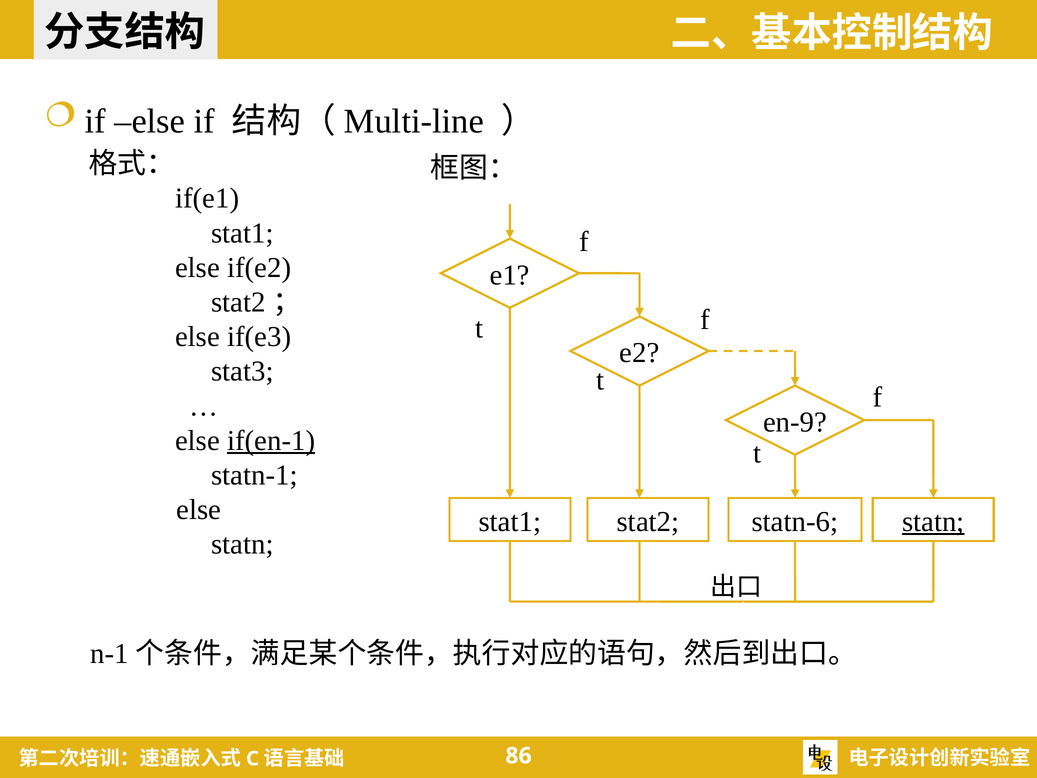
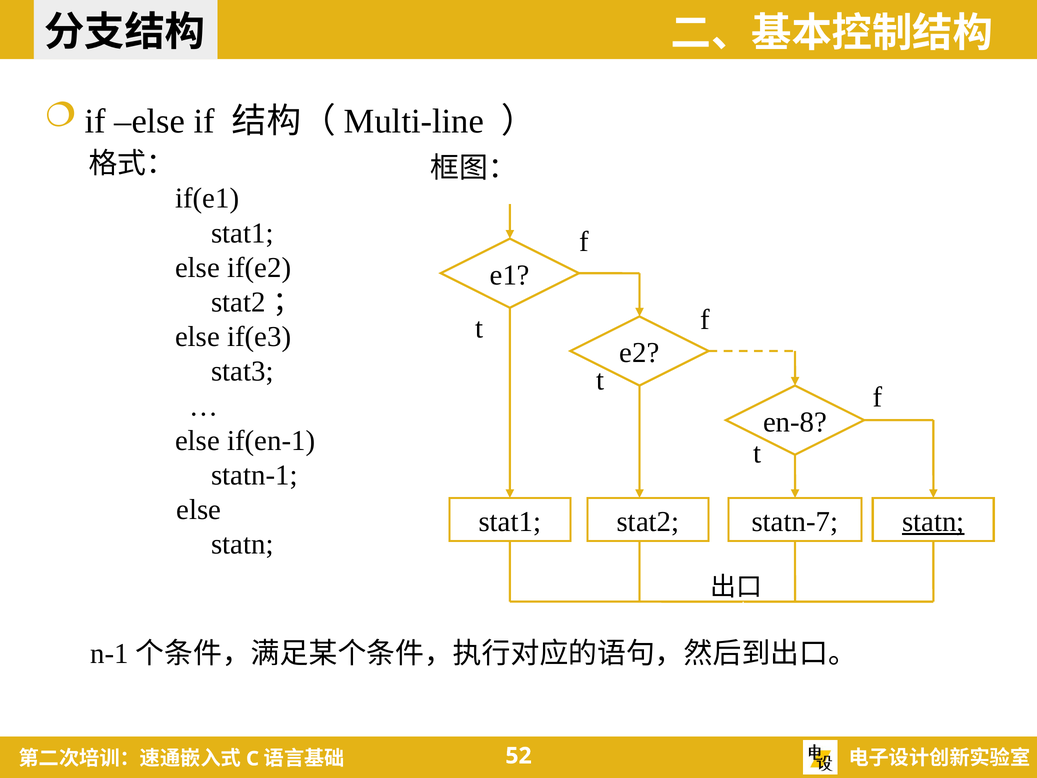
en-9: en-9 -> en-8
if(en-1 underline: present -> none
statn-6: statn-6 -> statn-7
86: 86 -> 52
